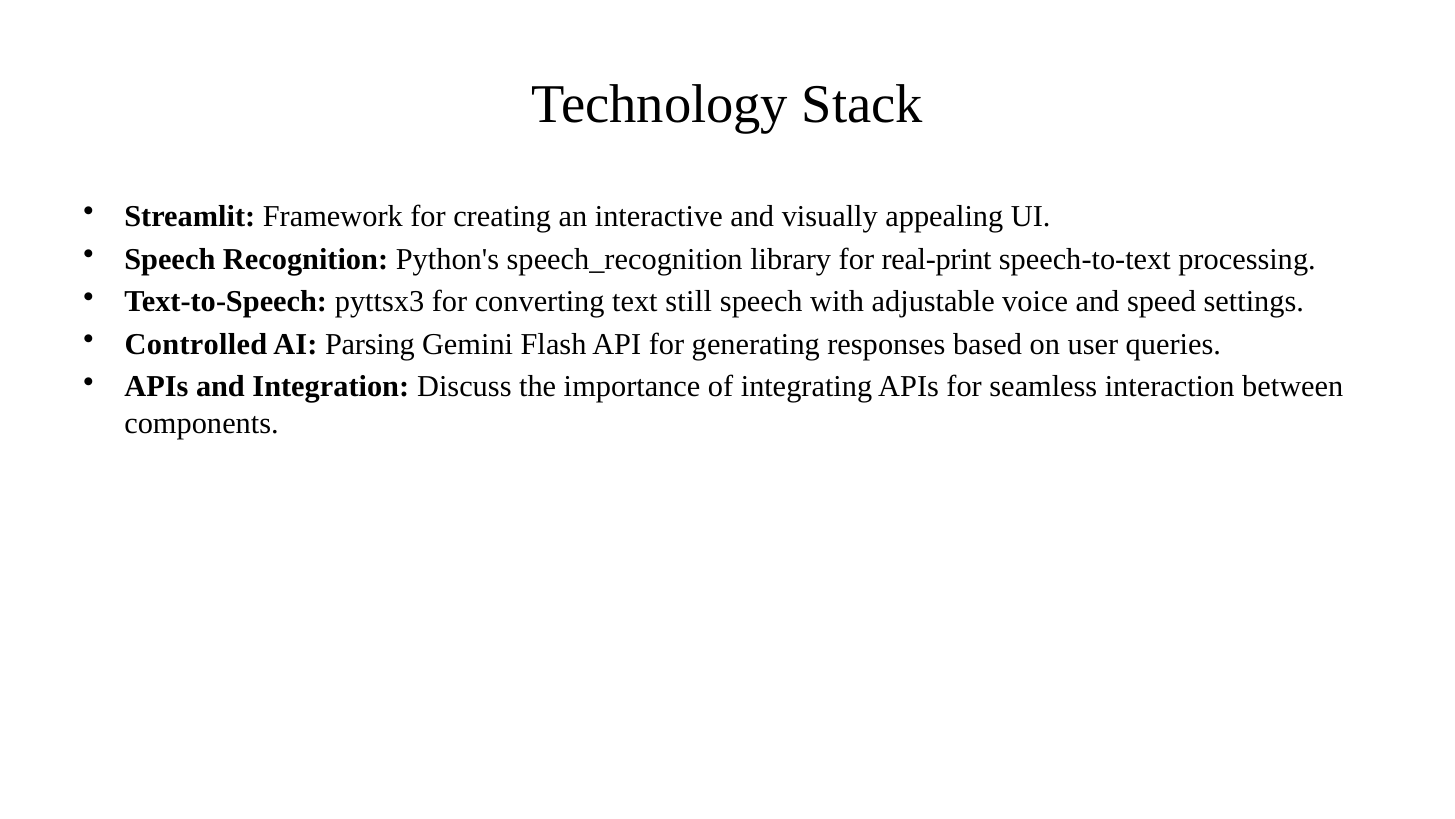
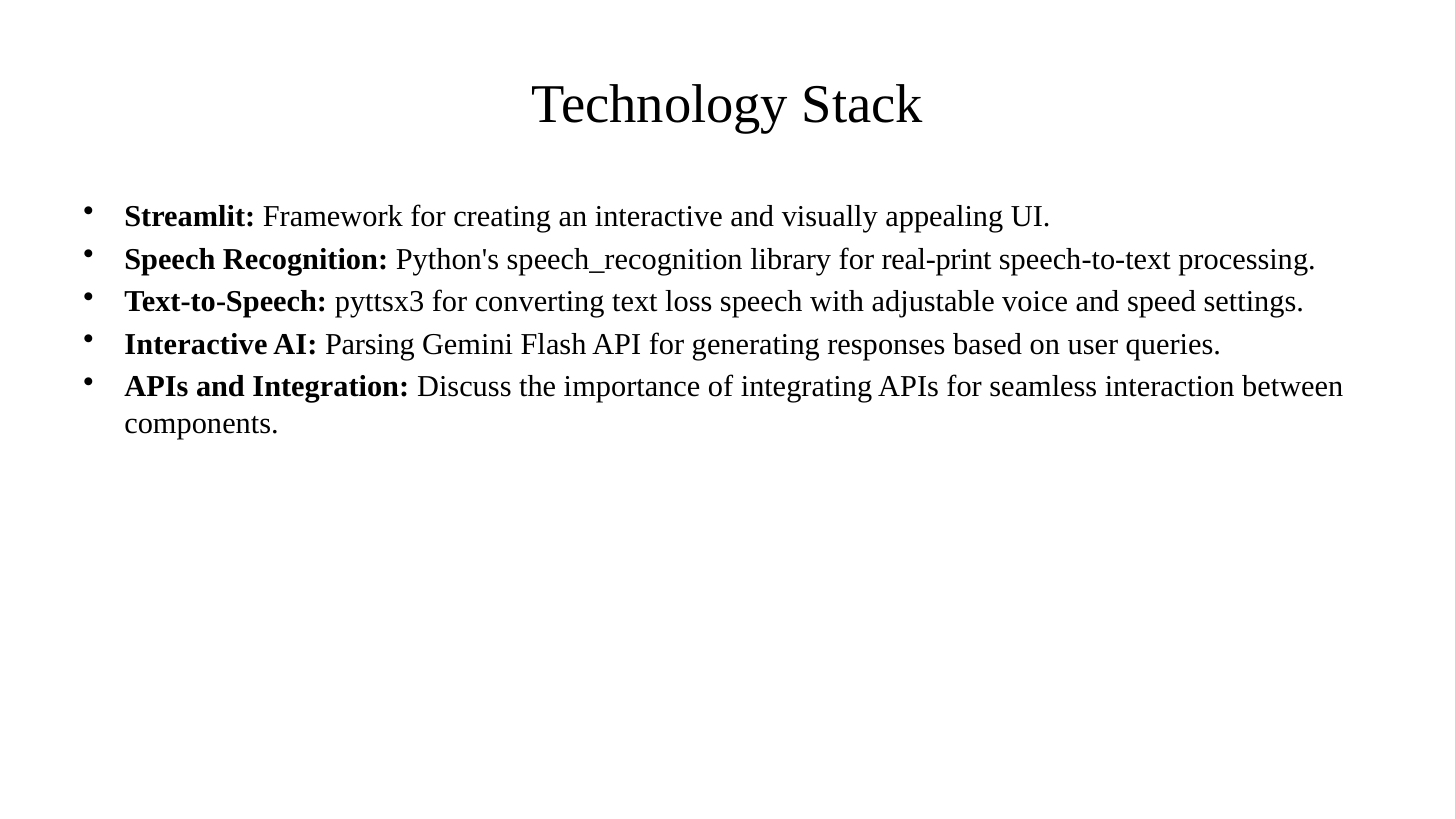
still: still -> loss
Controlled at (196, 344): Controlled -> Interactive
